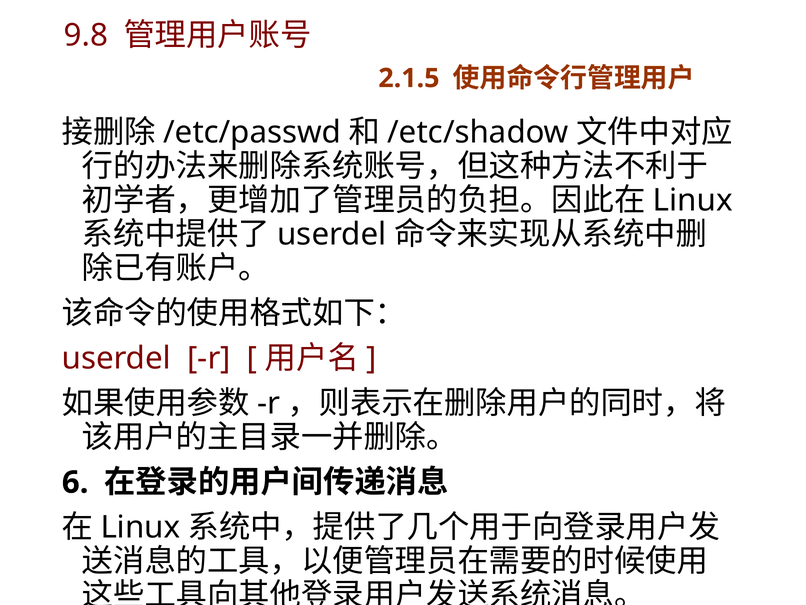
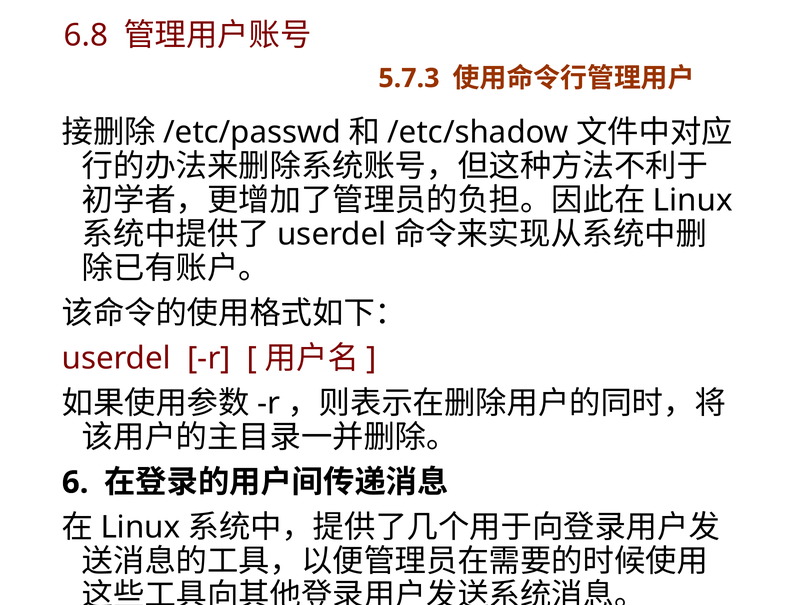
9.8: 9.8 -> 6.8
2.1.5: 2.1.5 -> 5.7.3
